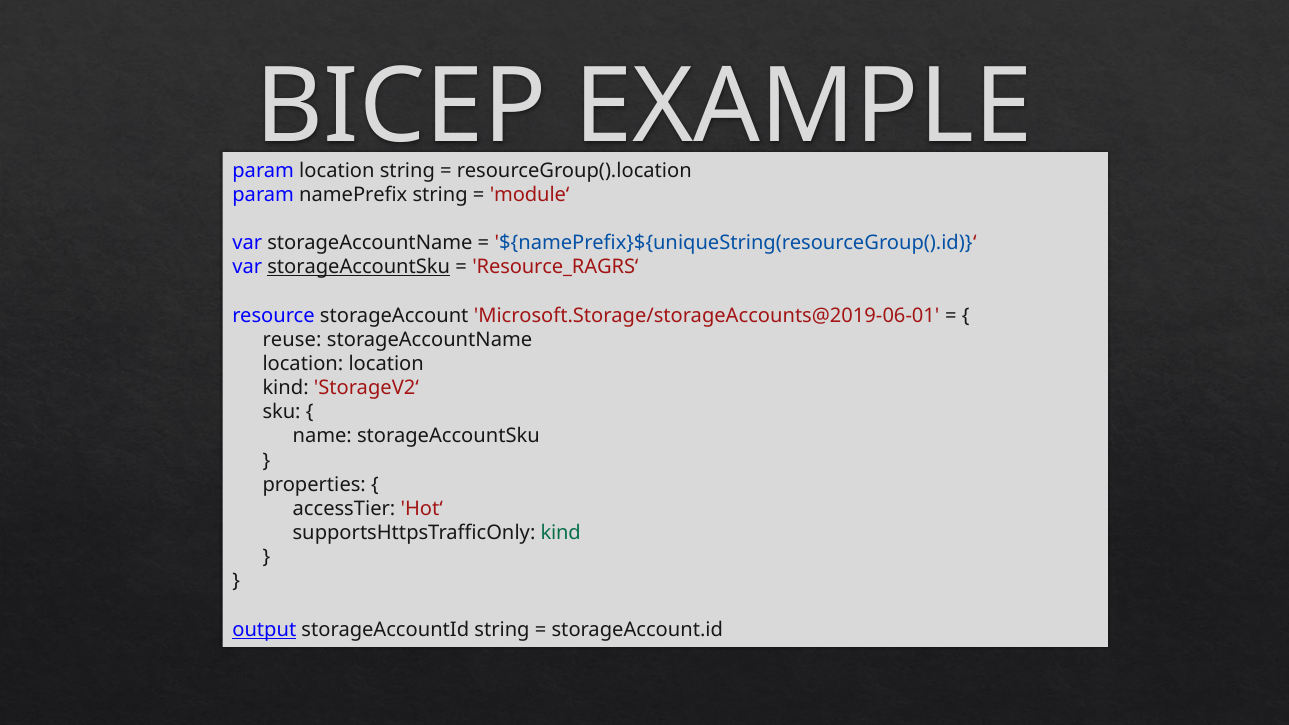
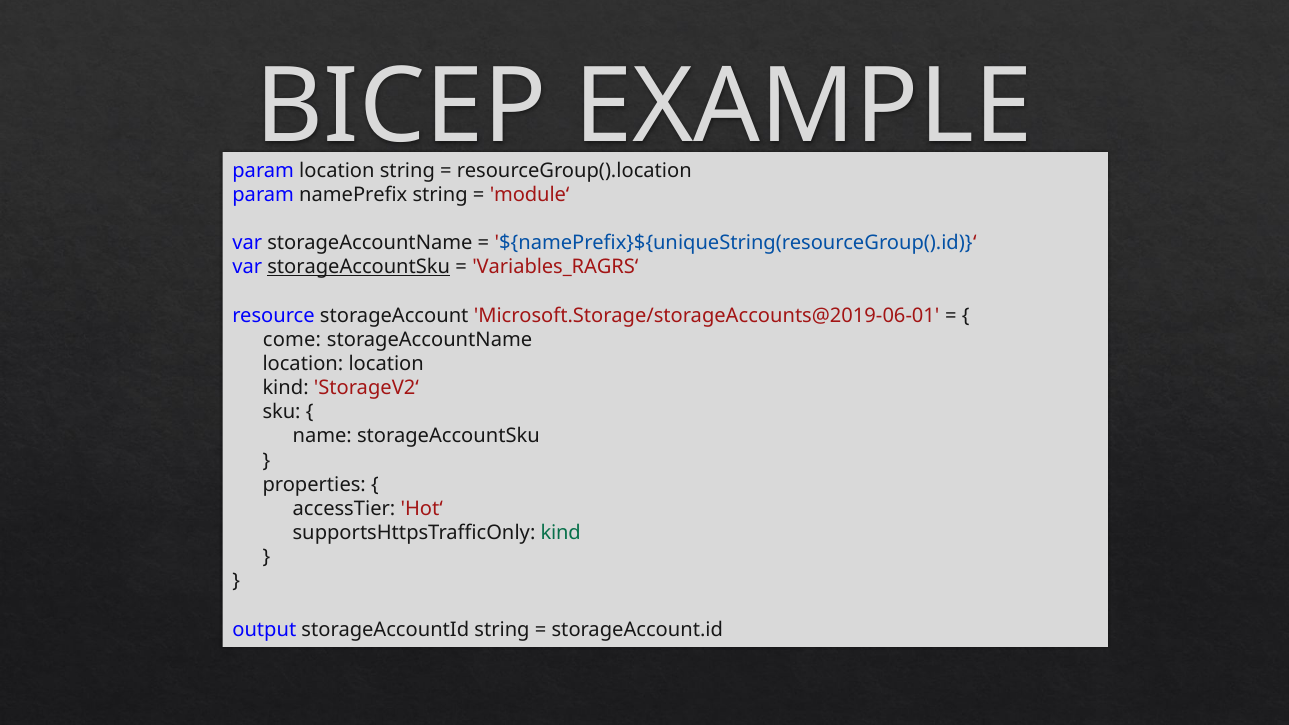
Resource_RAGRS‘: Resource_RAGRS‘ -> Variables_RAGRS‘
reuse: reuse -> come
output underline: present -> none
